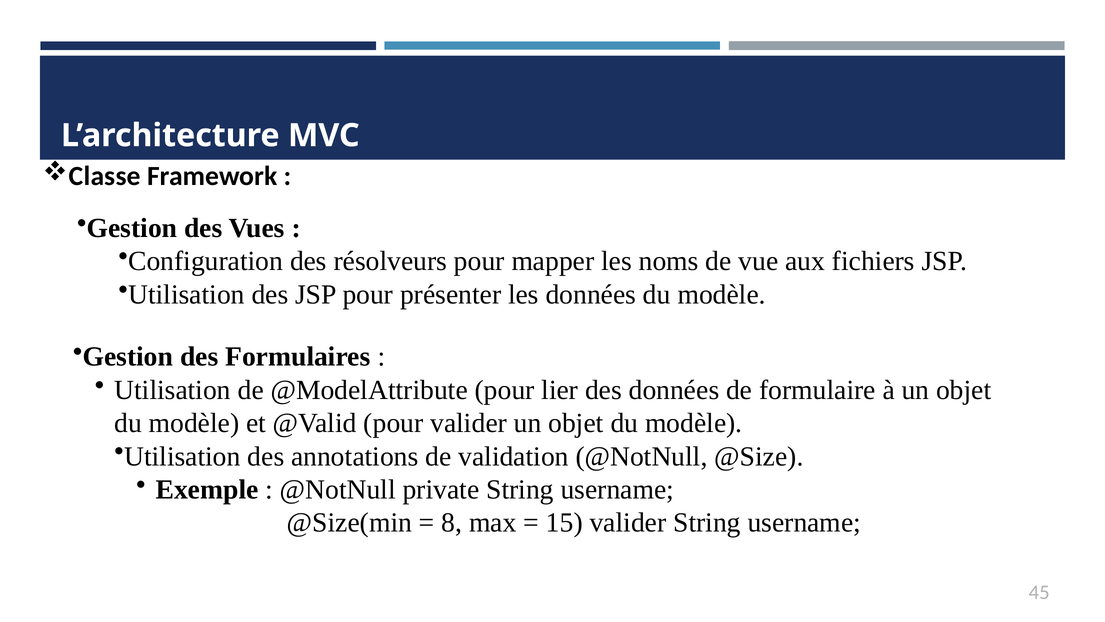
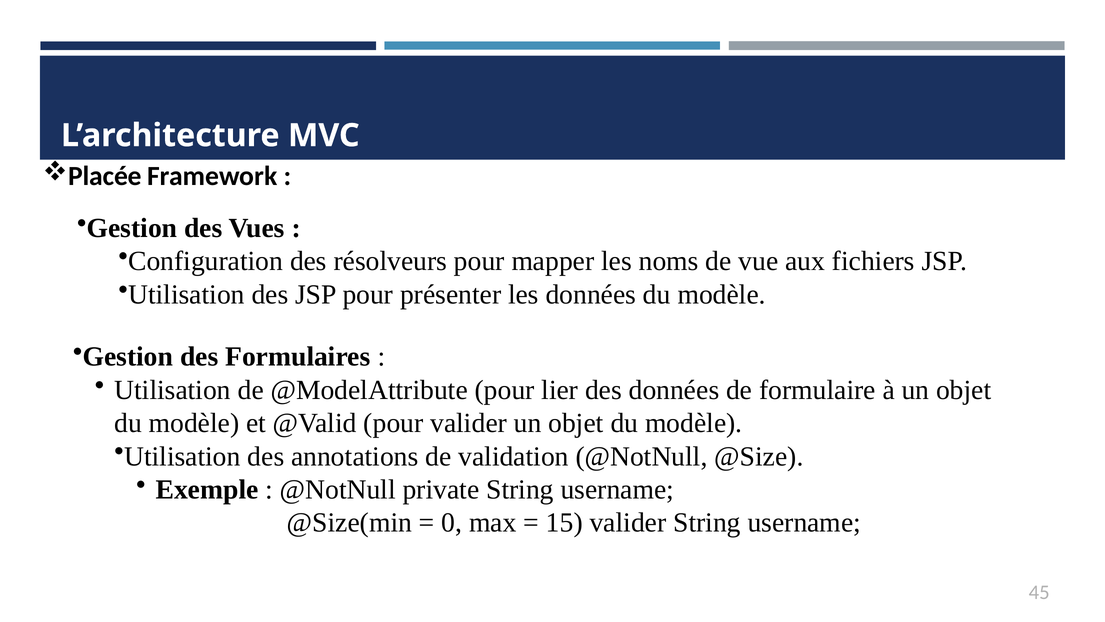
Classe: Classe -> Placée
8: 8 -> 0
